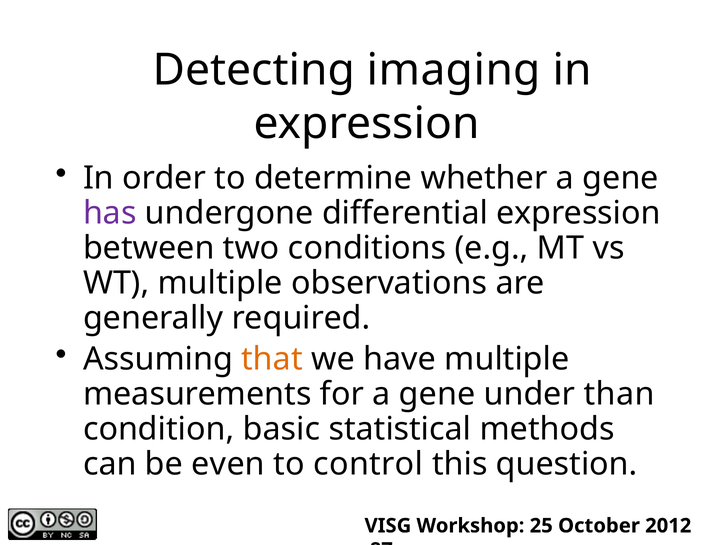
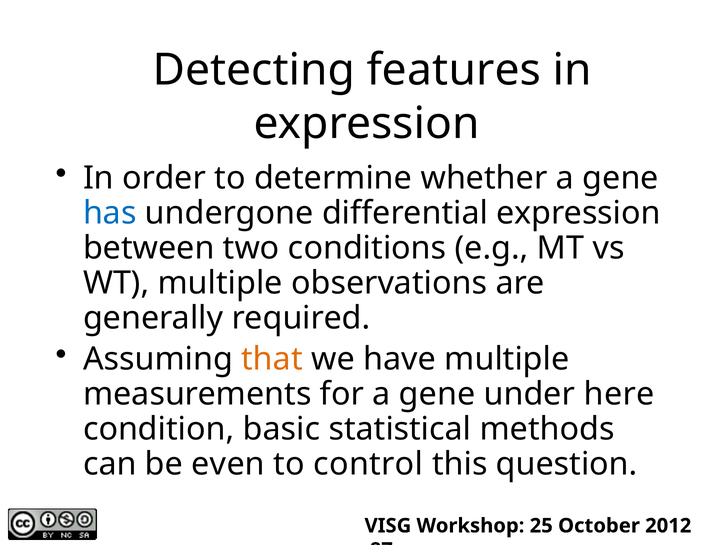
imaging: imaging -> features
has colour: purple -> blue
than: than -> here
